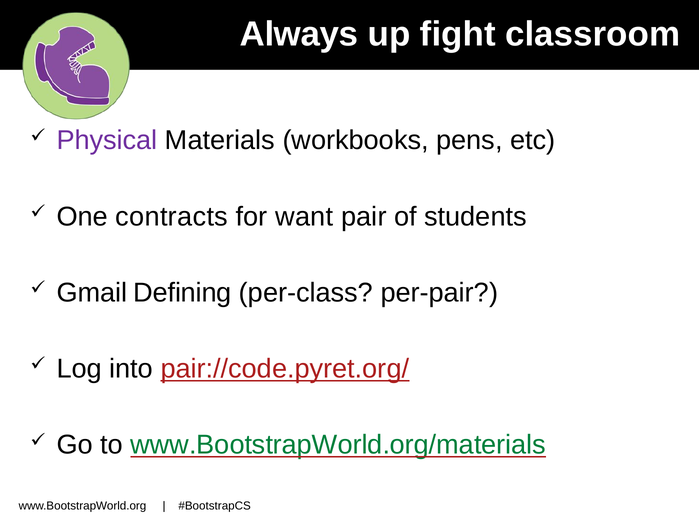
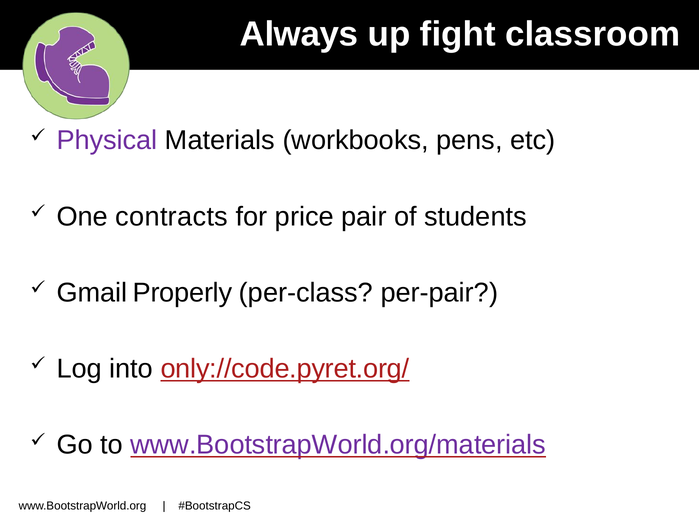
want: want -> price
Defining: Defining -> Properly
pair://code.pyret.org/: pair://code.pyret.org/ -> only://code.pyret.org/
www.BootstrapWorld.org/materials colour: green -> purple
